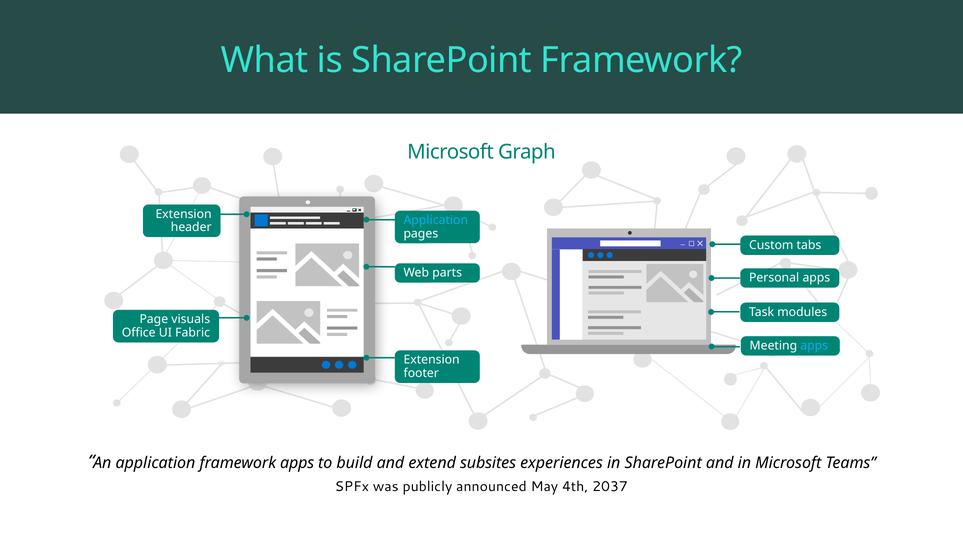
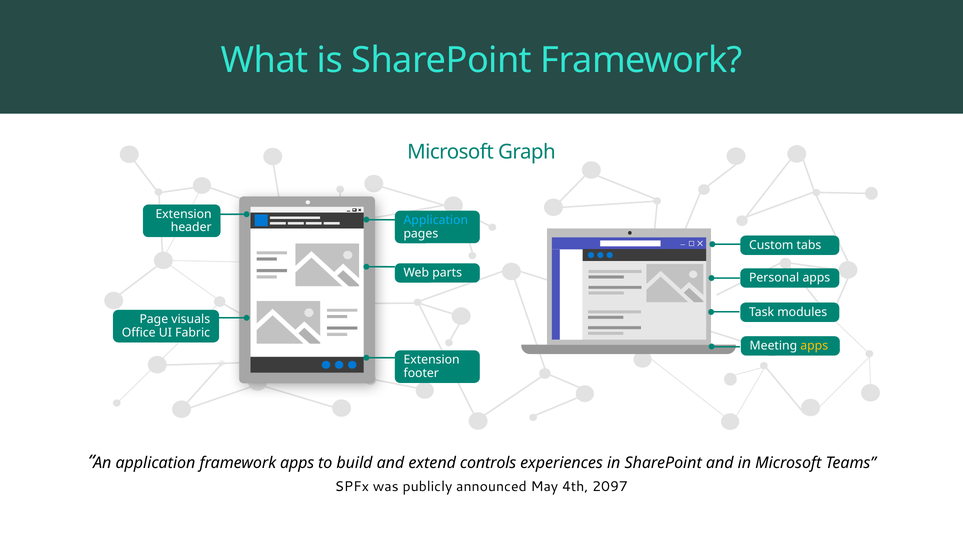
apps at (814, 346) colour: light blue -> yellow
subsites: subsites -> controls
2037: 2037 -> 2097
